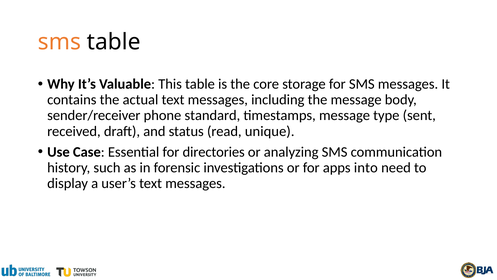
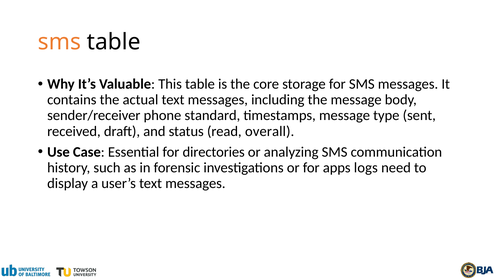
unique: unique -> overall
into: into -> logs
